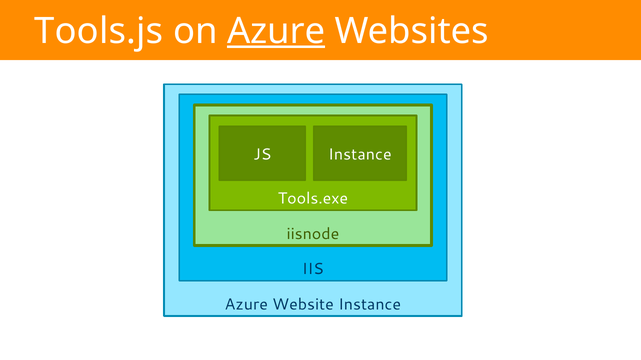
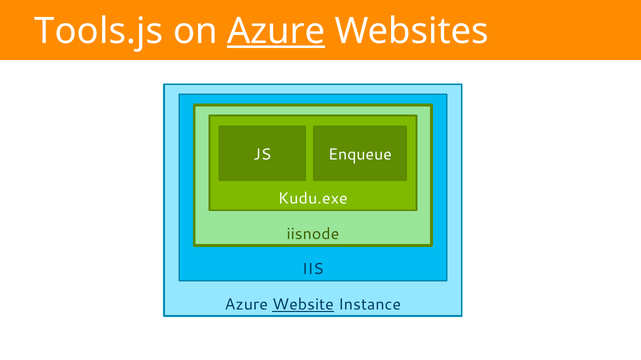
JS Instance: Instance -> Enqueue
Tools.exe: Tools.exe -> Kudu.exe
Website underline: none -> present
